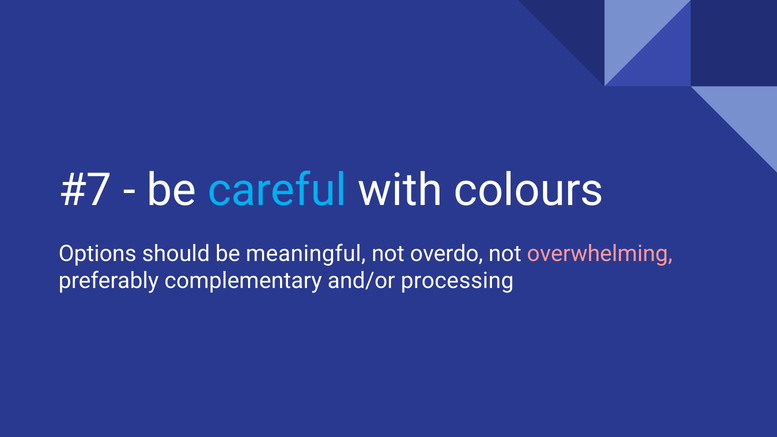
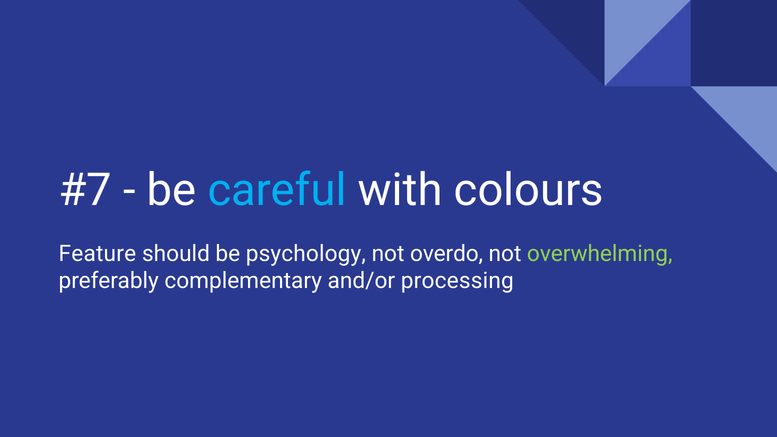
Options: Options -> Feature
meaningful: meaningful -> psychology
overwhelming colour: pink -> light green
